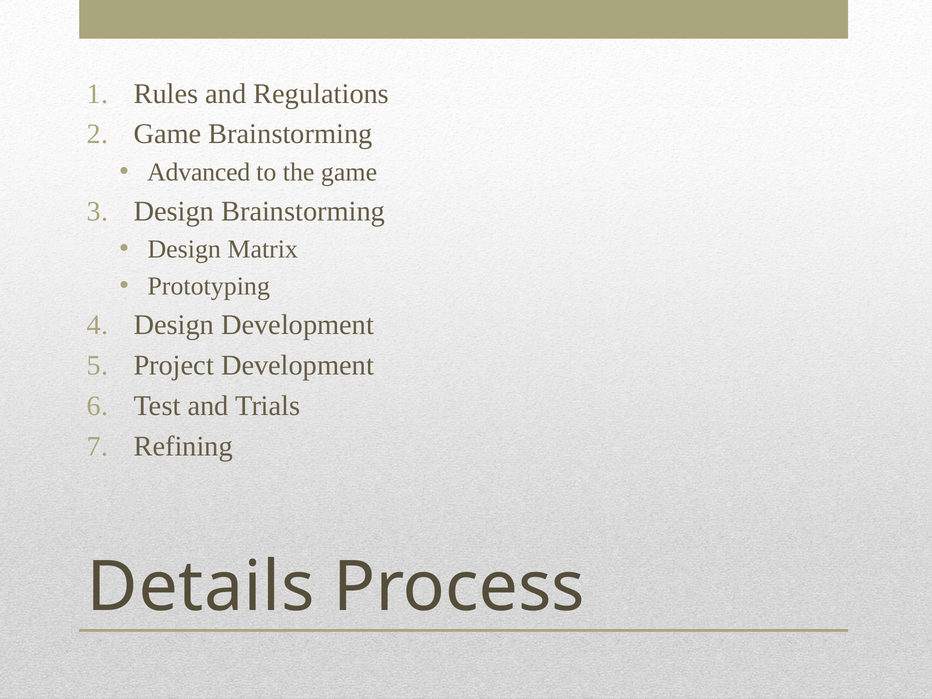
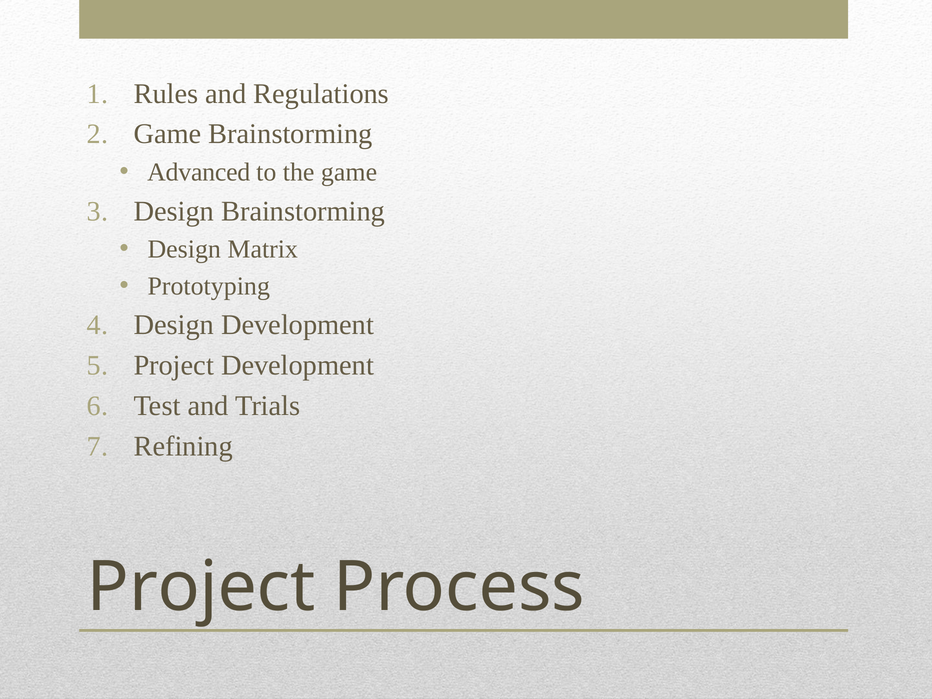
Details at (201, 587): Details -> Project
